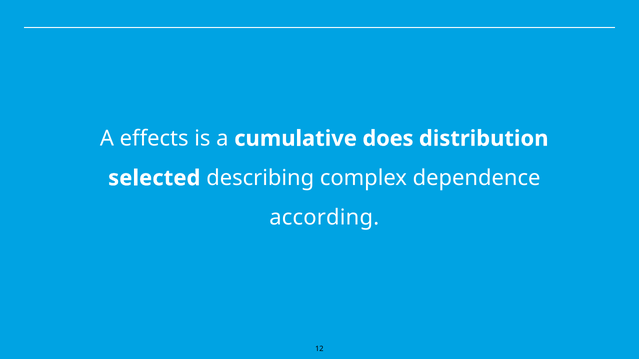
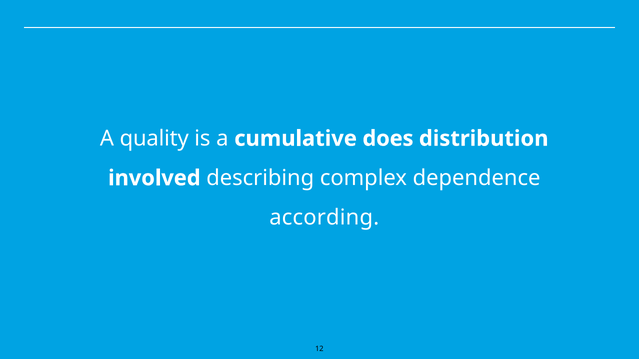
effects: effects -> quality
selected: selected -> involved
